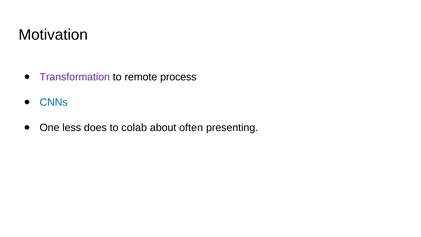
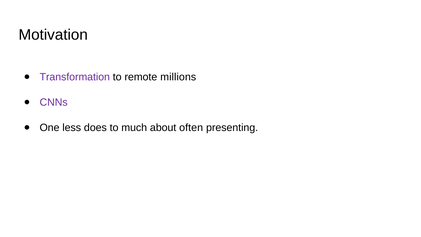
process: process -> millions
CNNs colour: blue -> purple
colab: colab -> much
